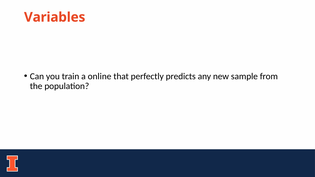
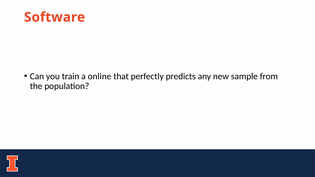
Variables: Variables -> Software
